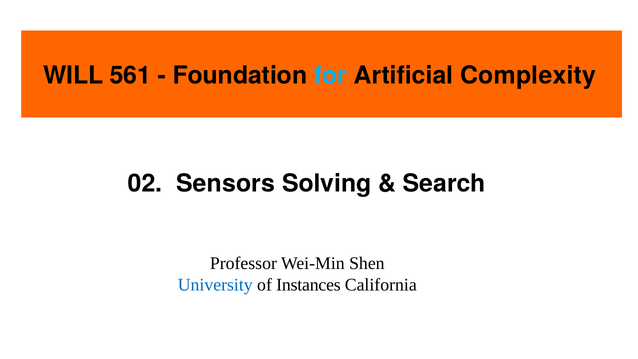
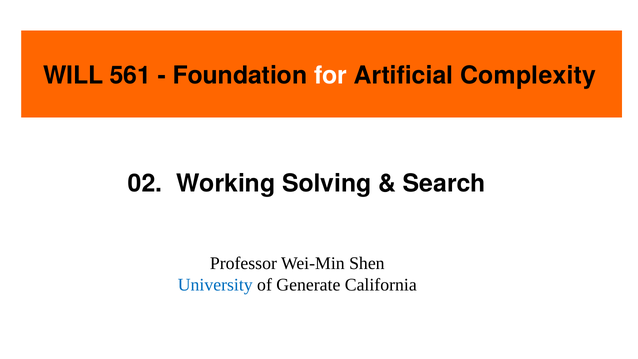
for colour: light blue -> white
Sensors: Sensors -> Working
Instances: Instances -> Generate
